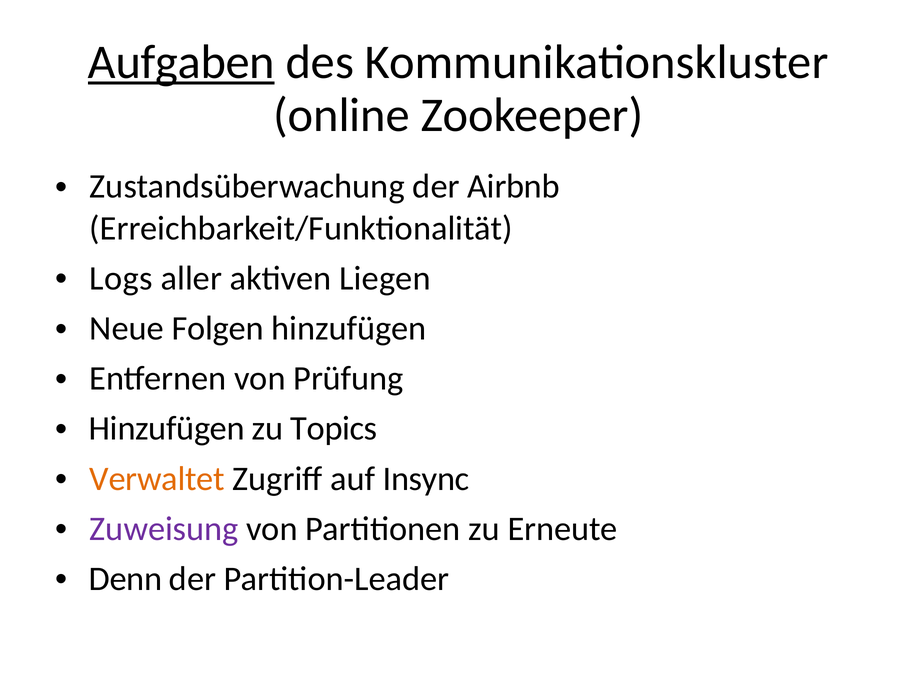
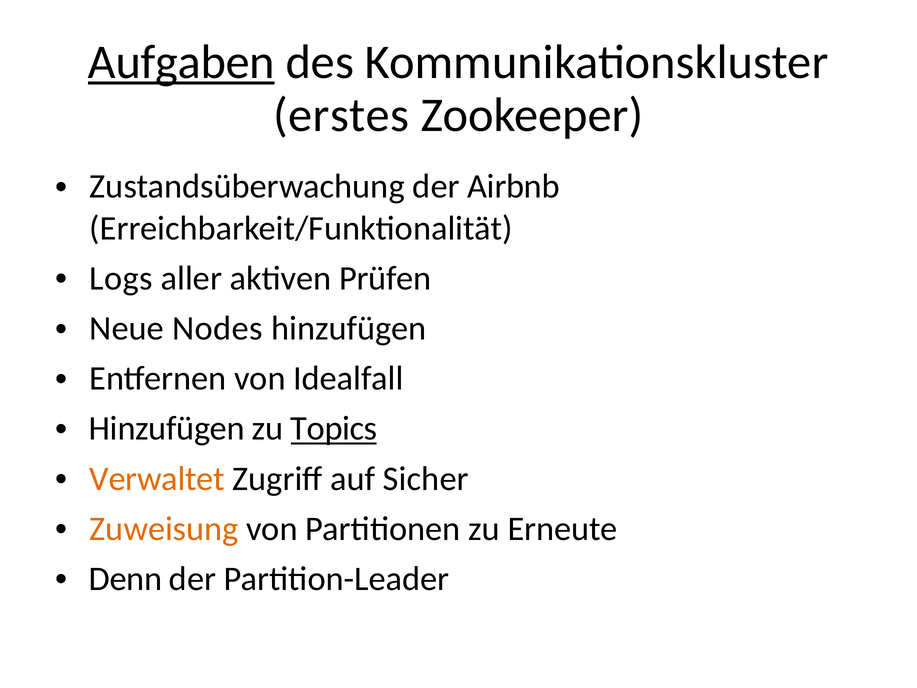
online: online -> erstes
Liegen: Liegen -> Prüfen
Folgen: Folgen -> Nodes
Prüfung: Prüfung -> Idealfall
Topics underline: none -> present
Insync: Insync -> Sicher
Zuweisung colour: purple -> orange
